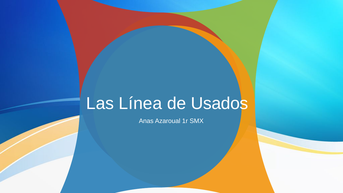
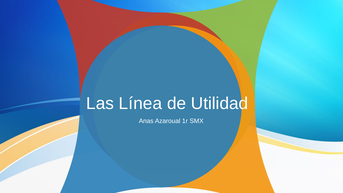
Usados: Usados -> Utilidad
